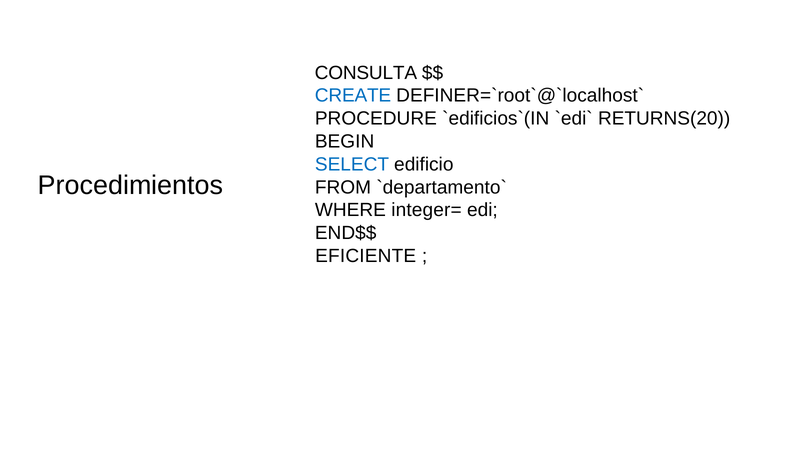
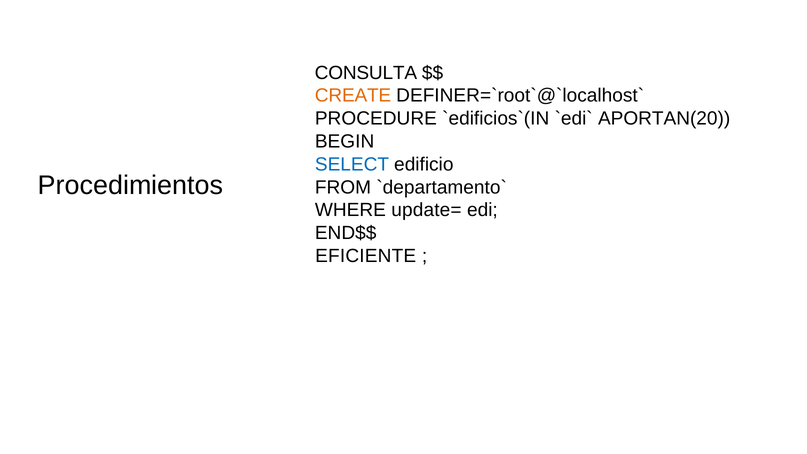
CREATE colour: blue -> orange
RETURNS(20: RETURNS(20 -> APORTAN(20
integer=: integer= -> update=
